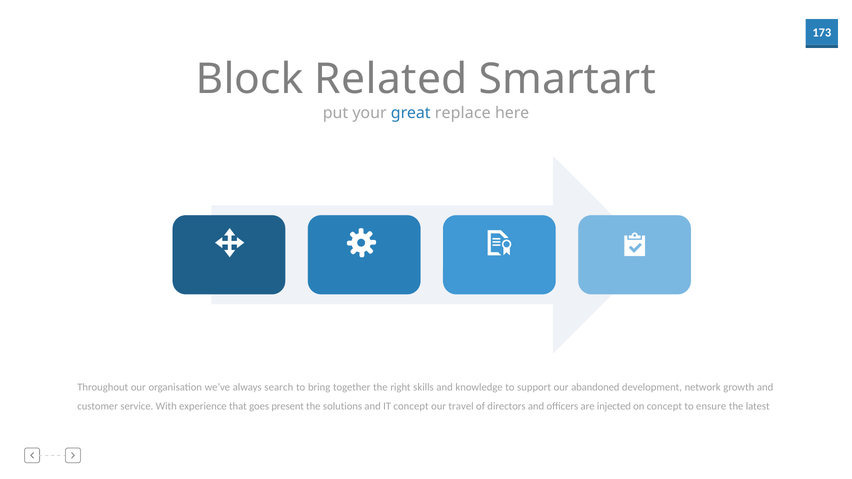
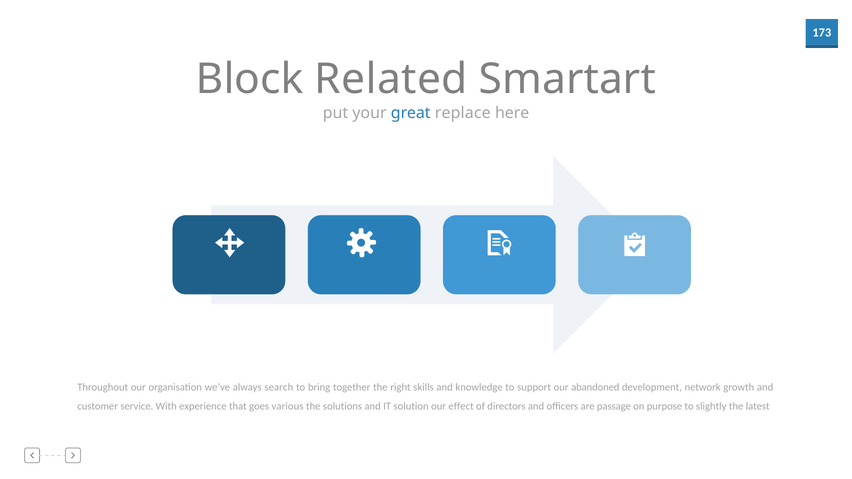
present: present -> various
IT concept: concept -> solution
travel: travel -> effect
injected: injected -> passage
on concept: concept -> purpose
ensure: ensure -> slightly
